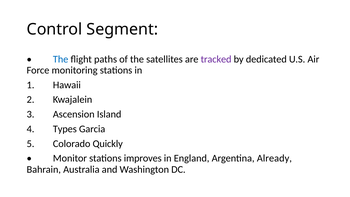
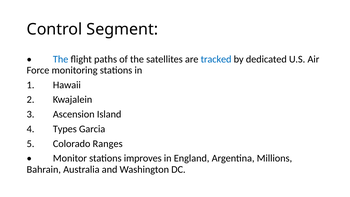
tracked colour: purple -> blue
Quickly: Quickly -> Ranges
Already: Already -> Millions
